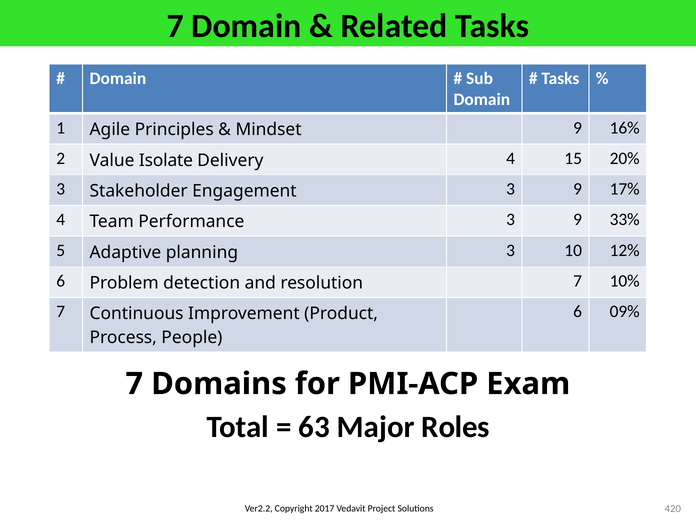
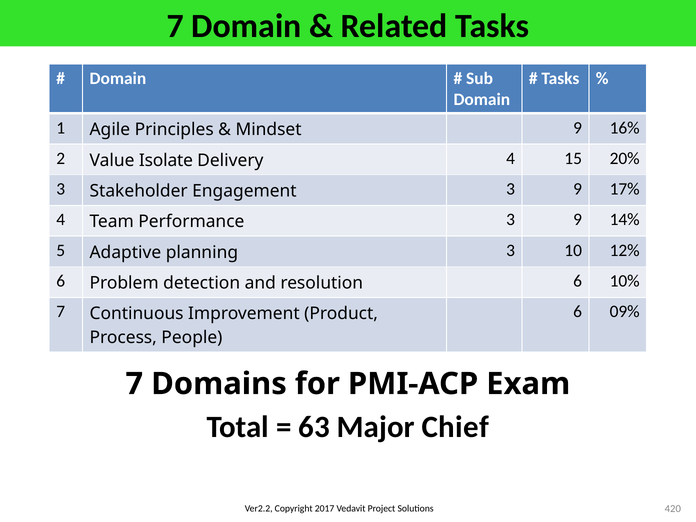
33%: 33% -> 14%
resolution 7: 7 -> 6
Roles: Roles -> Chief
